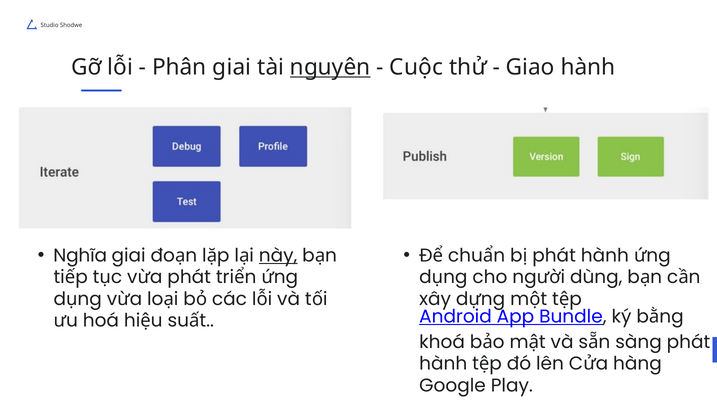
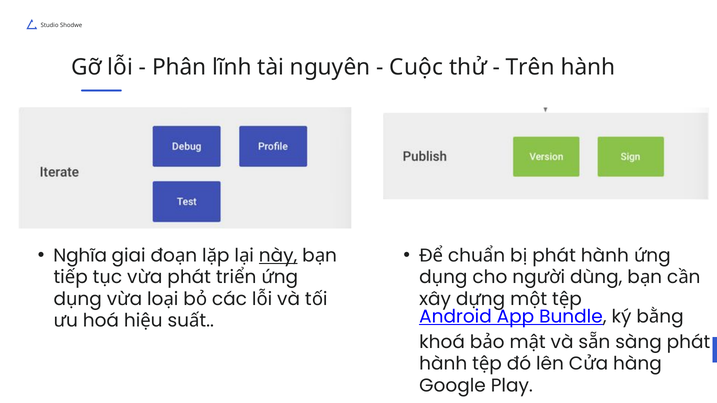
Phân giai: giai -> lĩnh
nguyên underline: present -> none
Giao: Giao -> Trên
